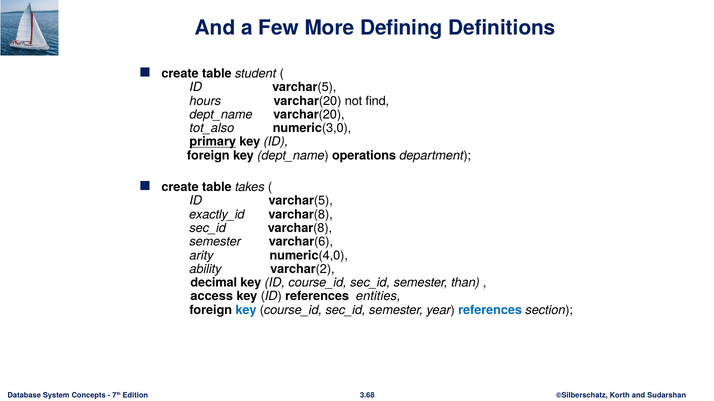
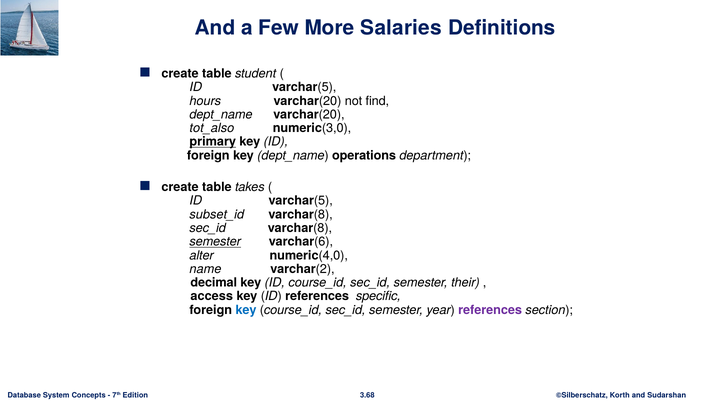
Defining: Defining -> Salaries
exactly_id: exactly_id -> subset_id
semester at (215, 242) underline: none -> present
arity: arity -> alter
ability: ability -> name
than: than -> their
entities: entities -> specific
references at (490, 310) colour: blue -> purple
